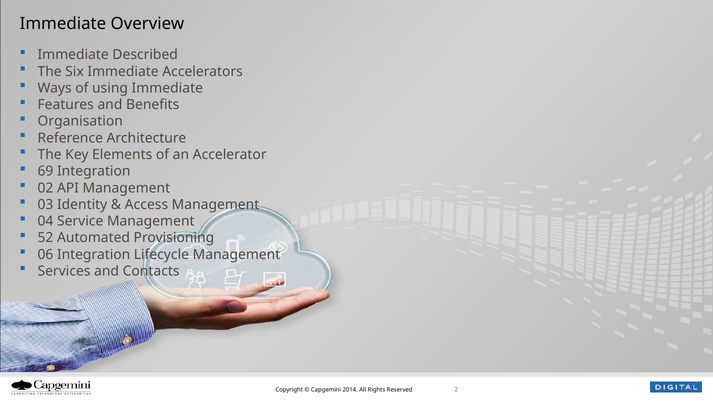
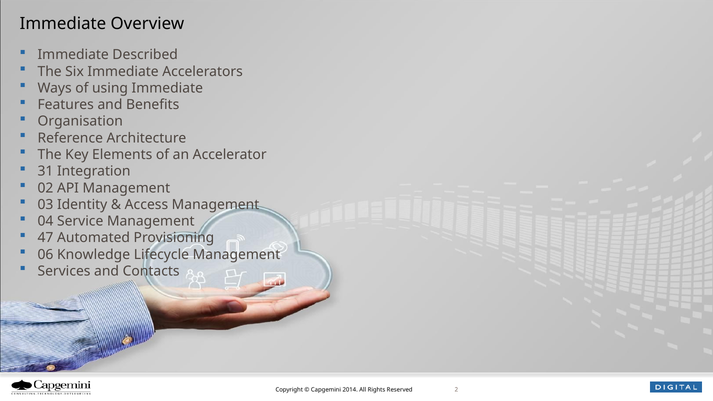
69: 69 -> 31
52: 52 -> 47
06 Integration: Integration -> Knowledge
